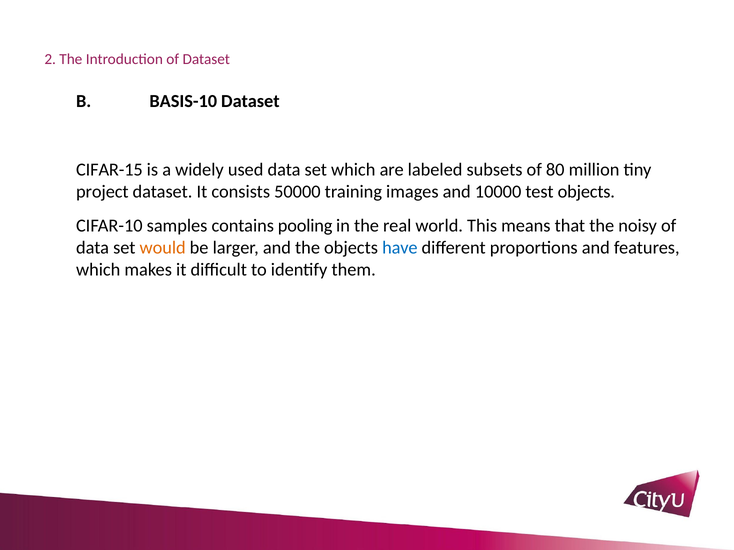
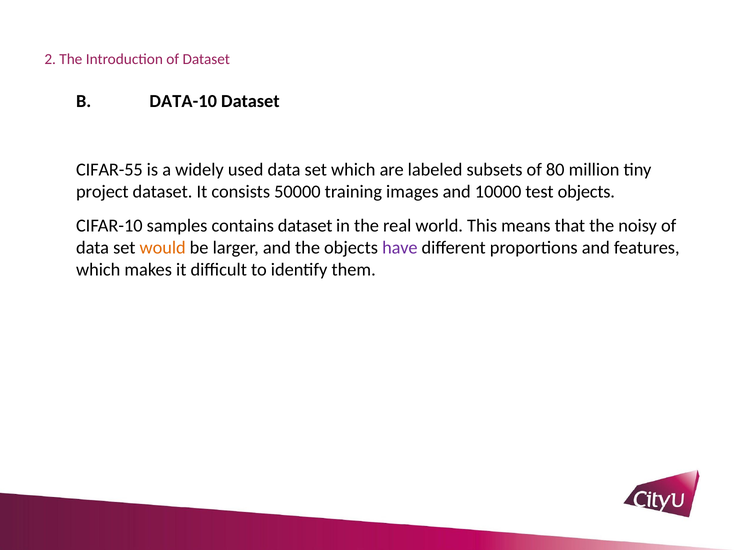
BASIS-10: BASIS-10 -> DATA-10
CIFAR-15: CIFAR-15 -> CIFAR-55
contains pooling: pooling -> dataset
have colour: blue -> purple
